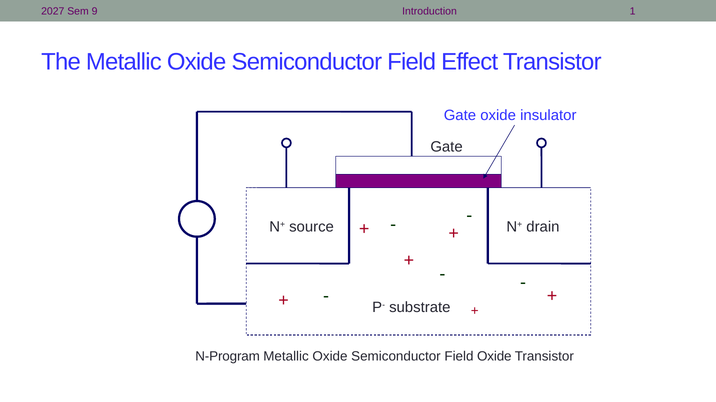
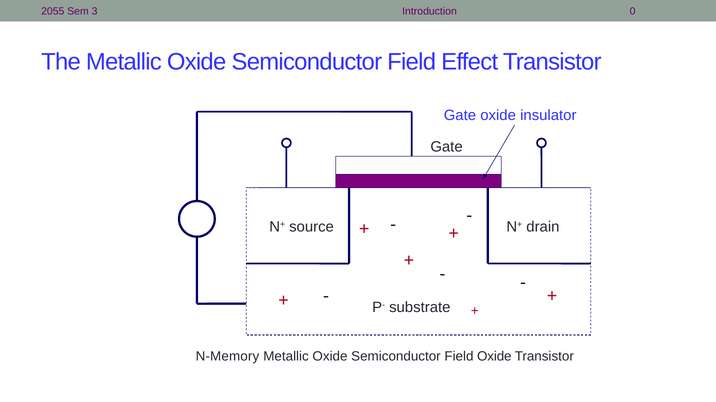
2027: 2027 -> 2055
9: 9 -> 3
1: 1 -> 0
N-Program: N-Program -> N-Memory
